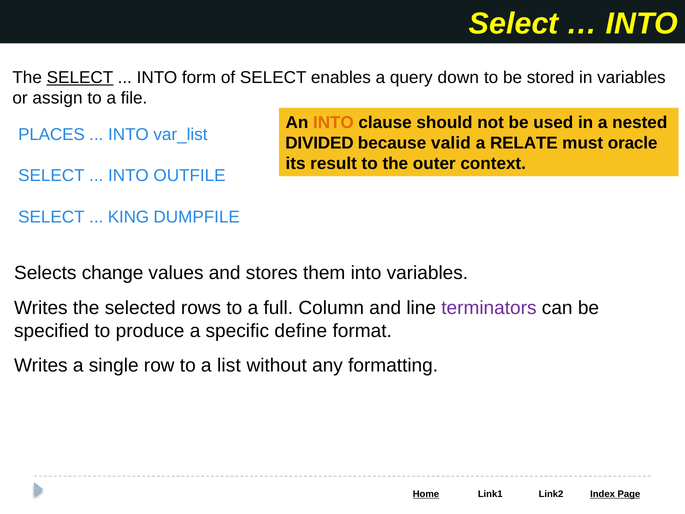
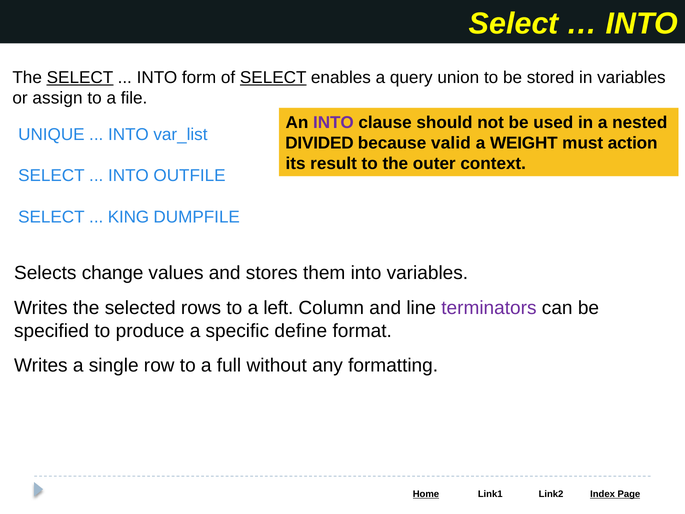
SELECT at (273, 78) underline: none -> present
down: down -> union
INTO at (333, 123) colour: orange -> purple
PLACES: PLACES -> UNIQUE
RELATE: RELATE -> WEIGHT
oracle: oracle -> action
full: full -> left
list: list -> full
